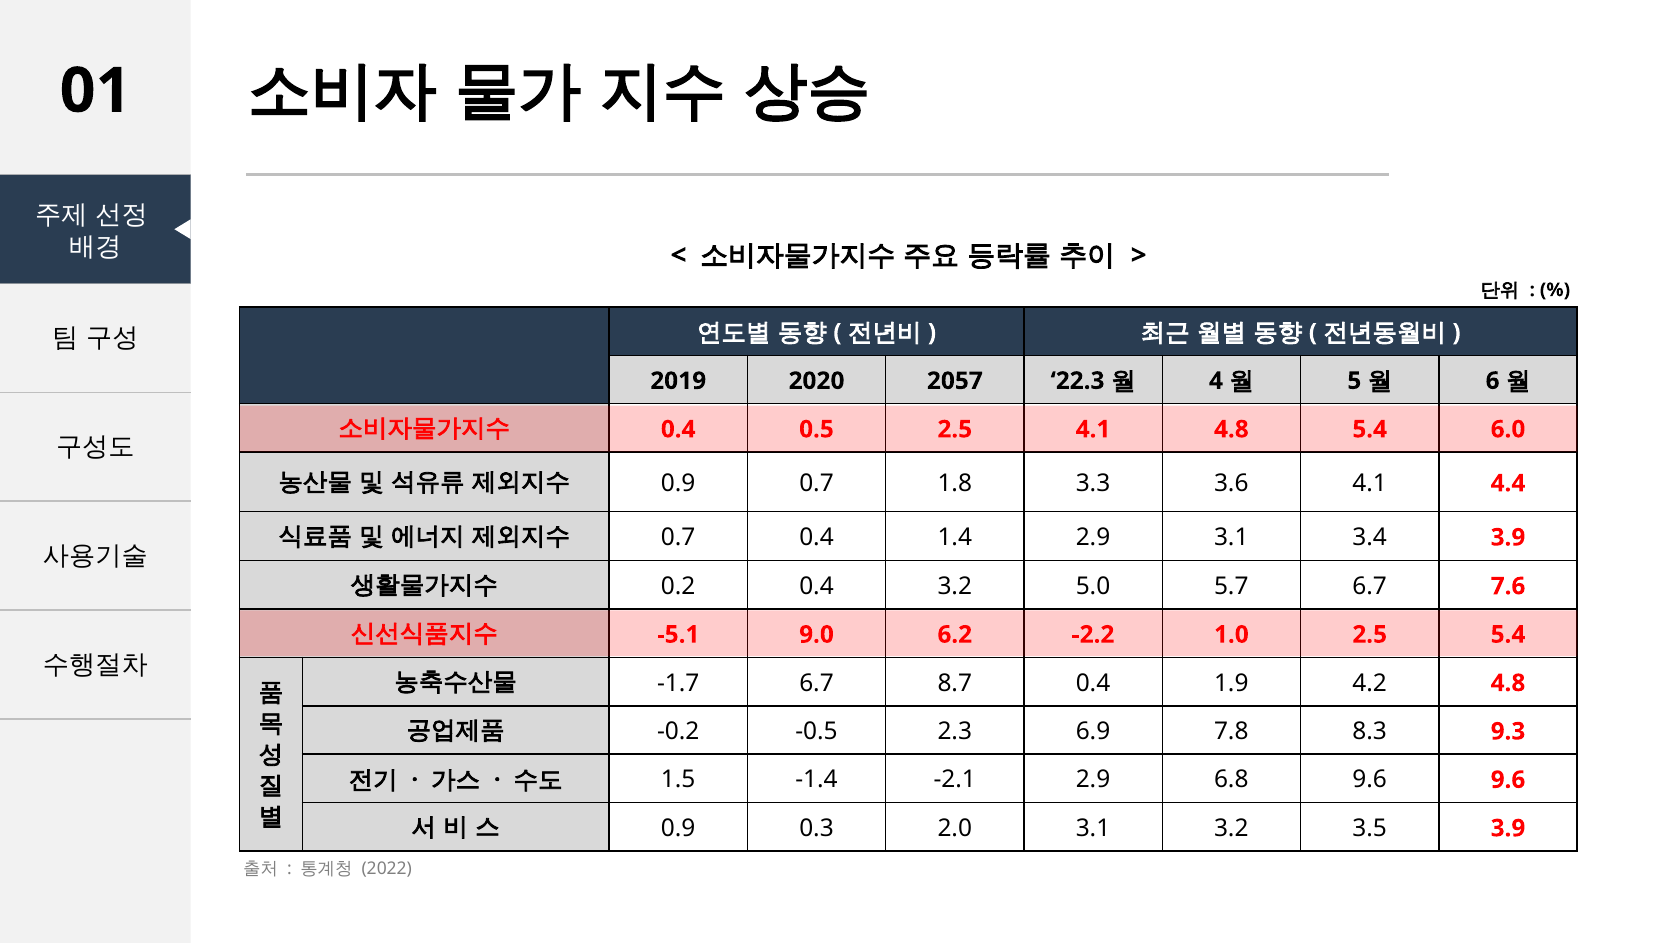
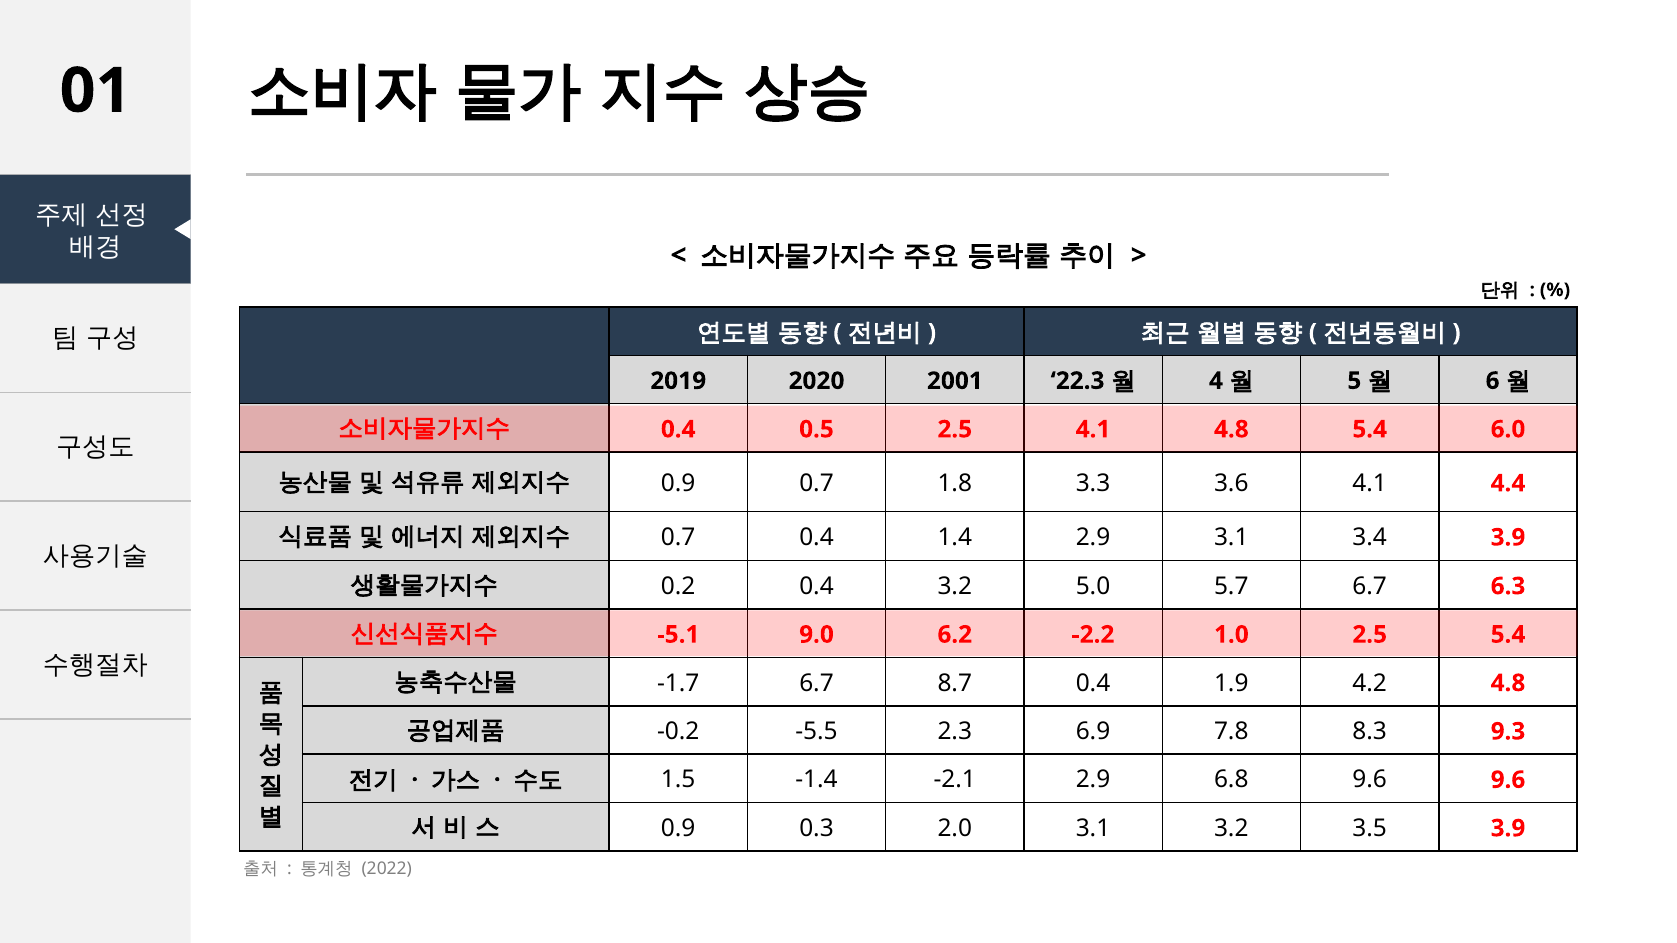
2057: 2057 -> 2001
7.6: 7.6 -> 6.3
-0.5: -0.5 -> -5.5
